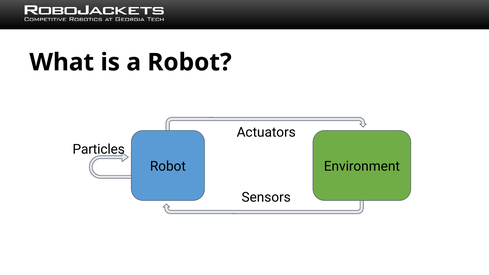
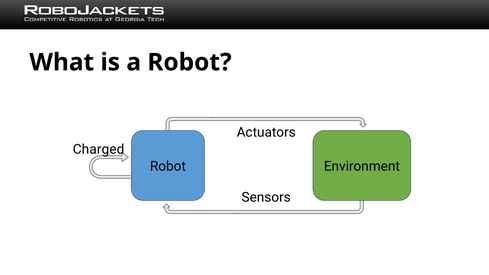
Particles: Particles -> Charged
